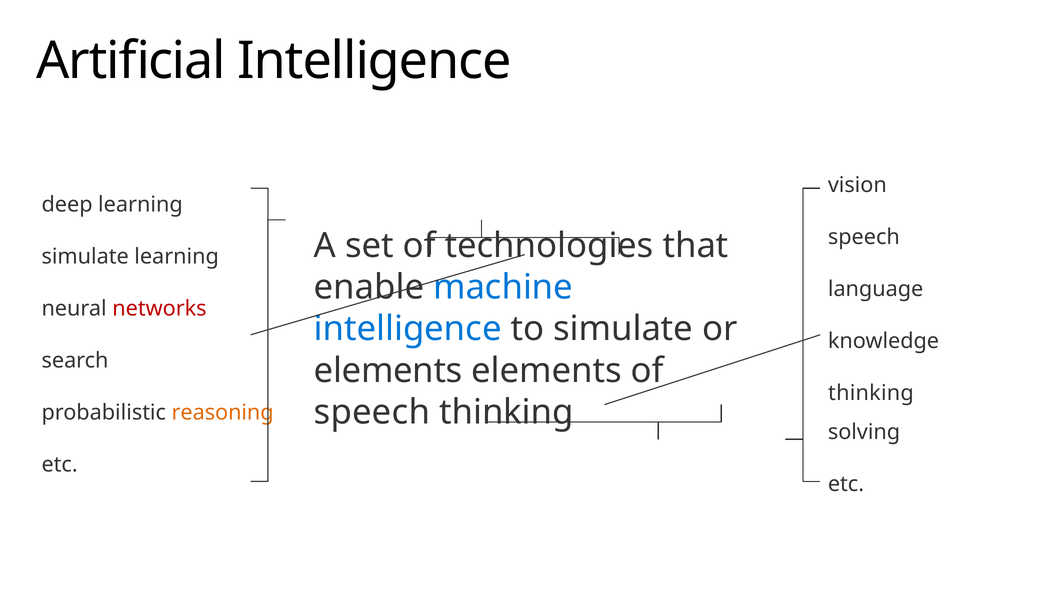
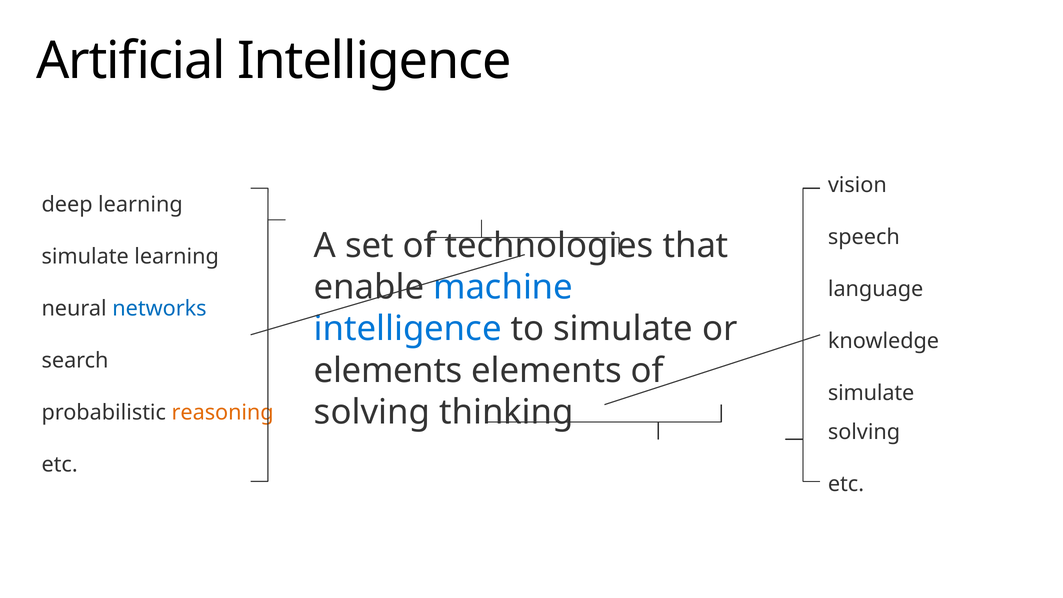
networks colour: red -> blue
thinking at (871, 393): thinking -> simulate
speech at (372, 412): speech -> solving
